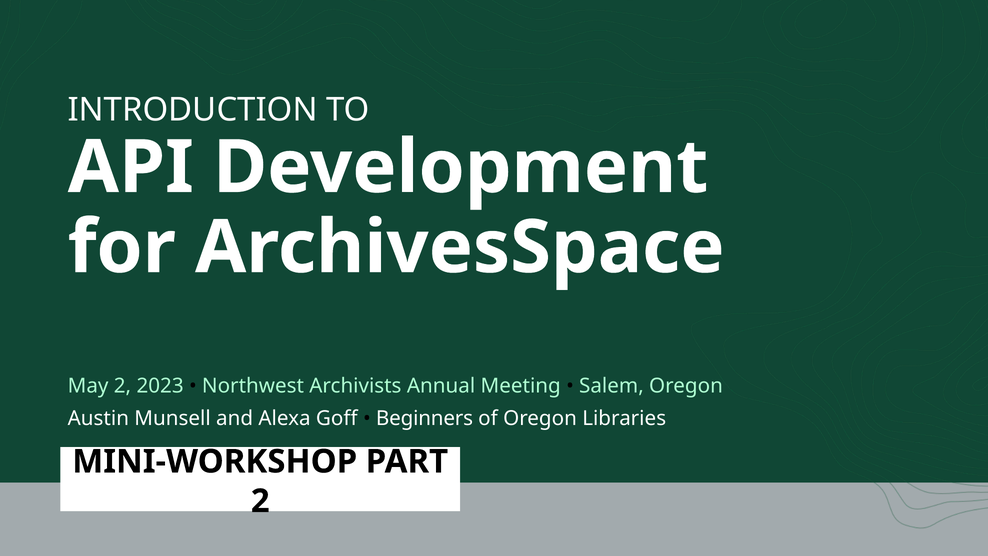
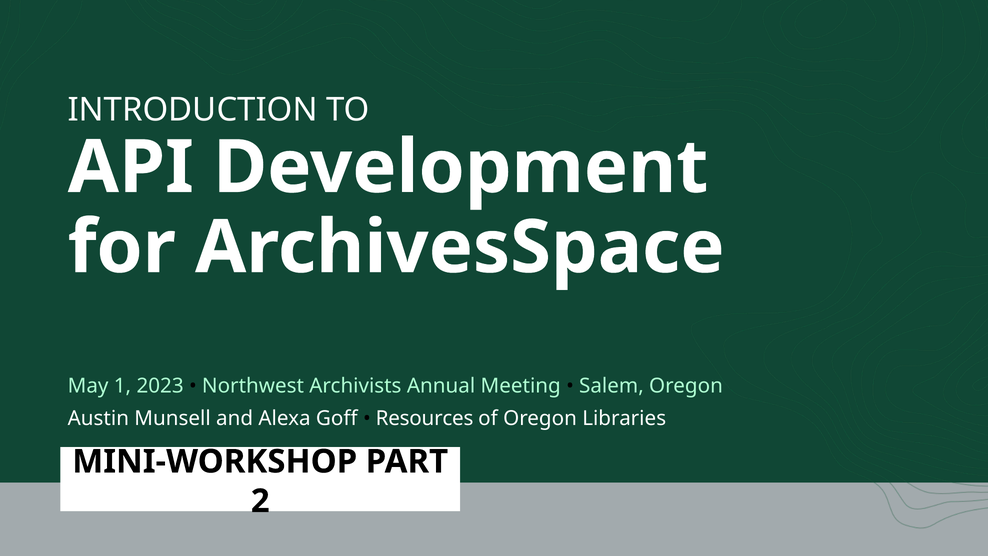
May 2: 2 -> 1
Beginners: Beginners -> Resources
